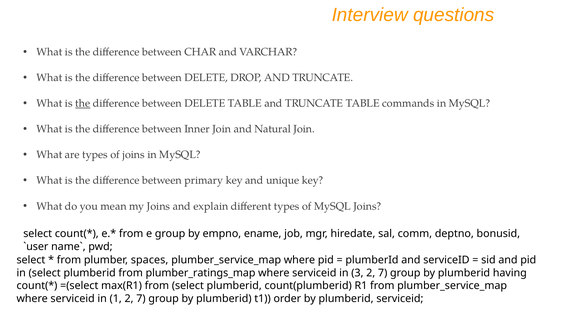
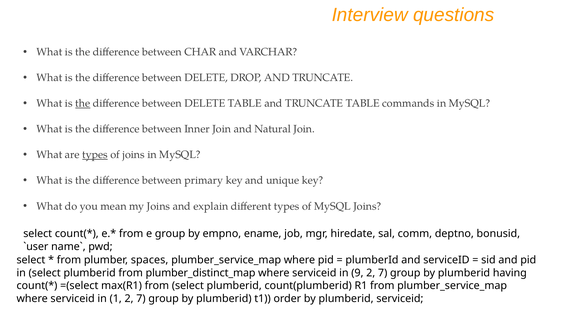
types at (95, 155) underline: none -> present
plumber_ratings_map: plumber_ratings_map -> plumber_distinct_map
3: 3 -> 9
